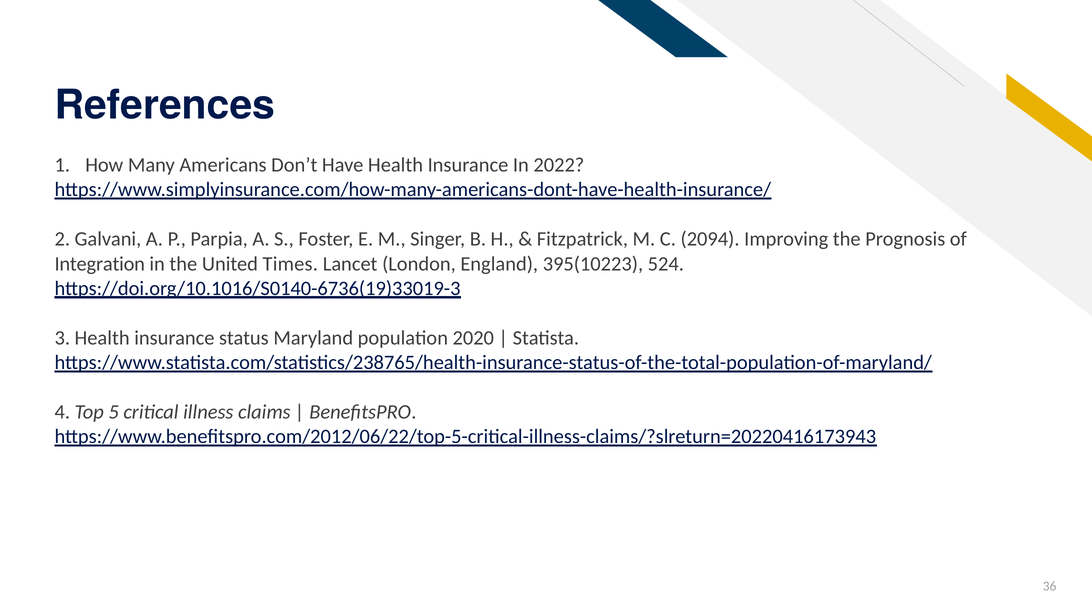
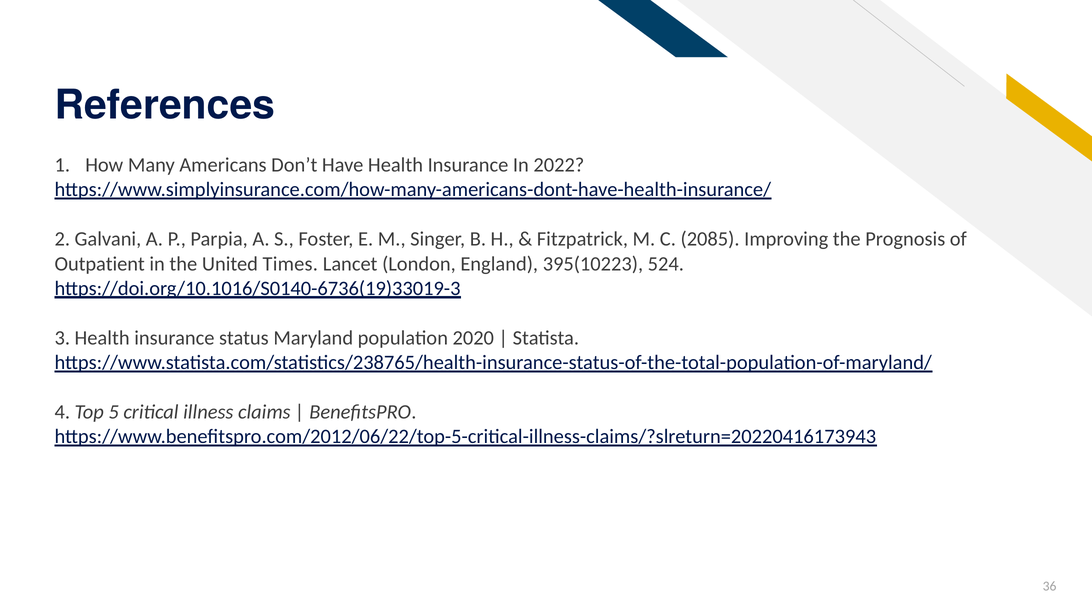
2094: 2094 -> 2085
Integration: Integration -> Outpatient
